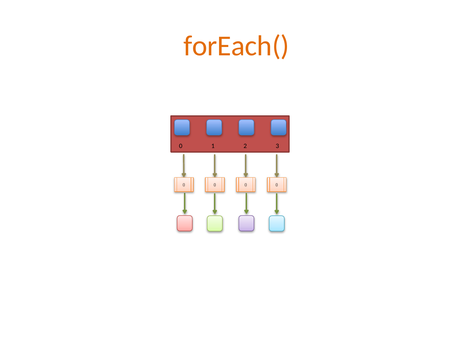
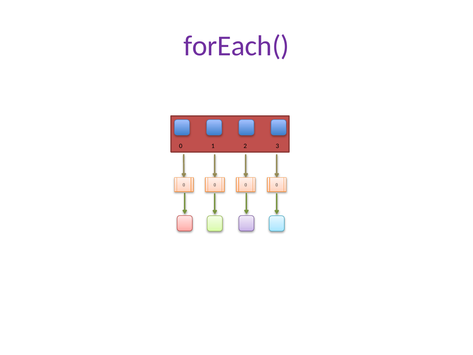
forEach( colour: orange -> purple
